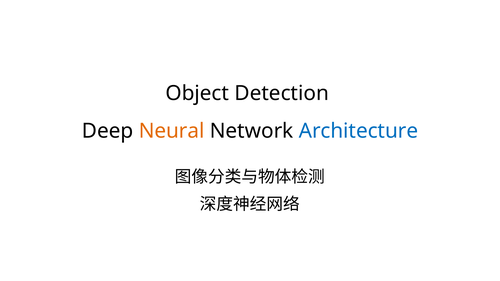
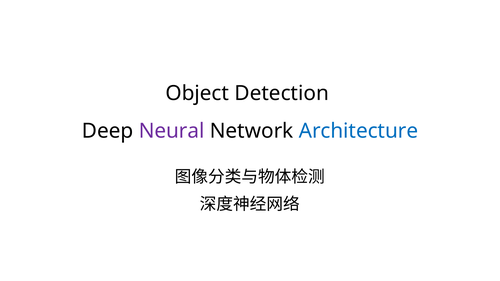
Neural colour: orange -> purple
